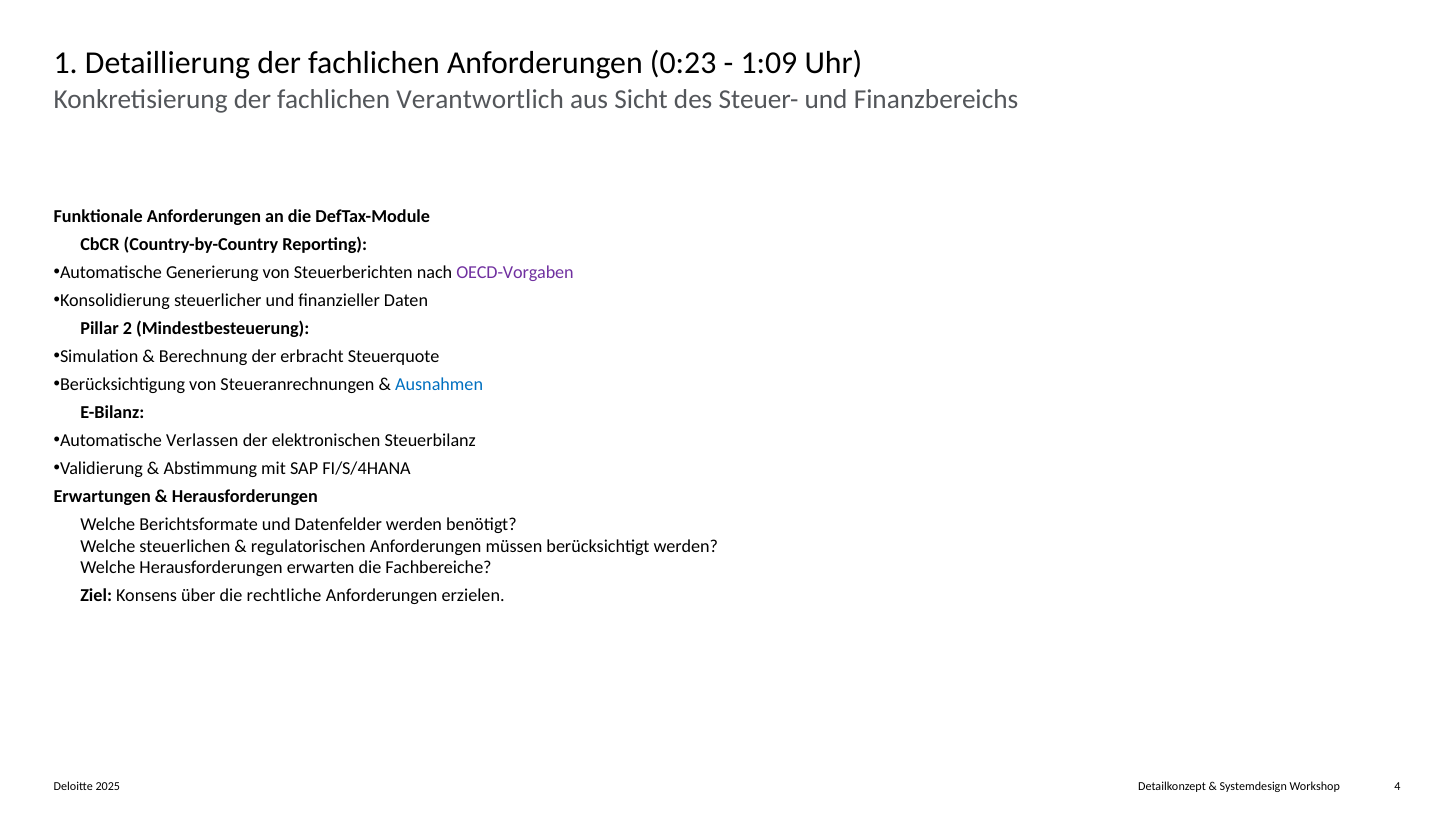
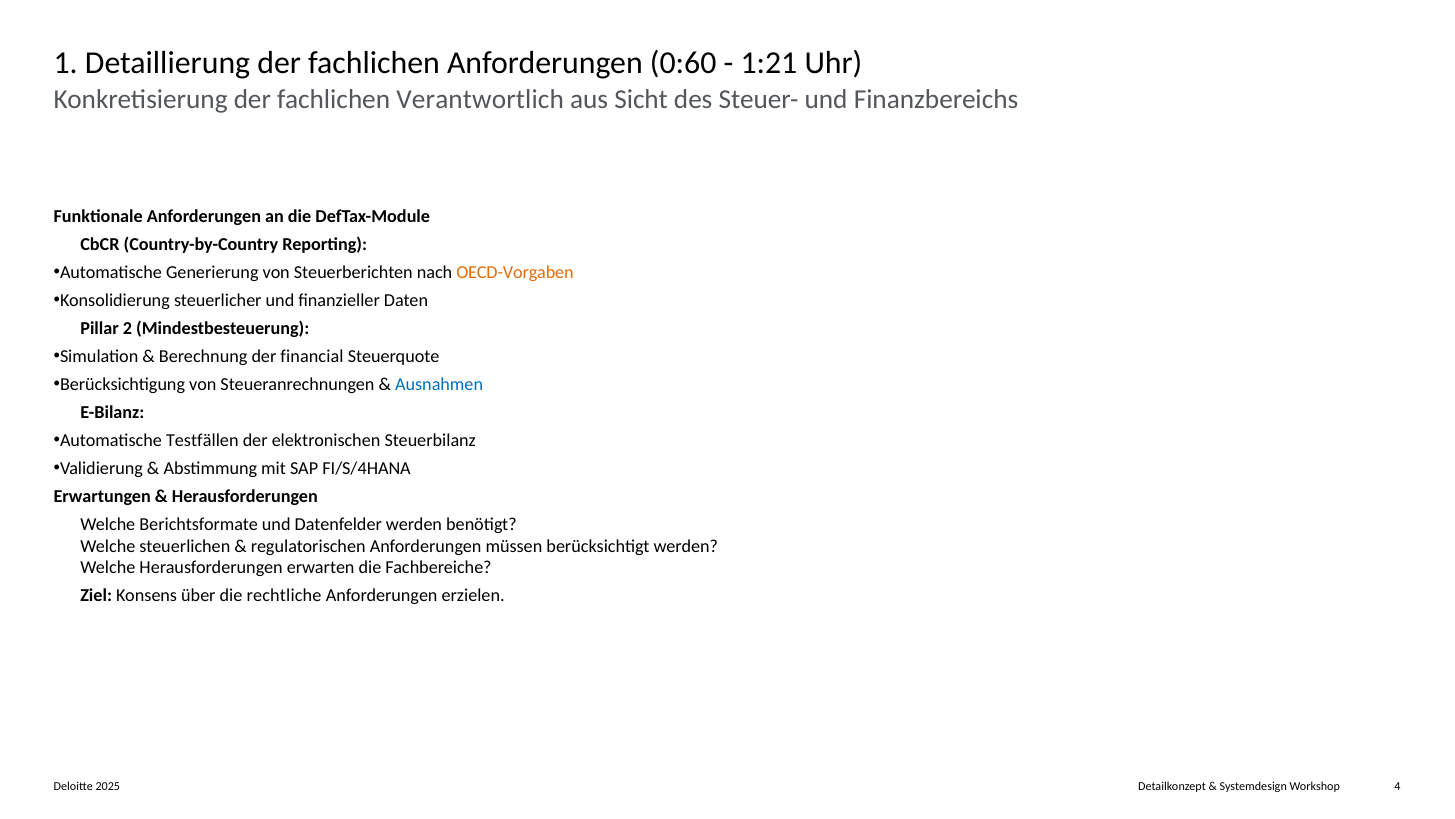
0:23: 0:23 -> 0:60
1:09: 1:09 -> 1:21
OECD-Vorgaben colour: purple -> orange
erbracht: erbracht -> financial
Verlassen: Verlassen -> Testfällen
